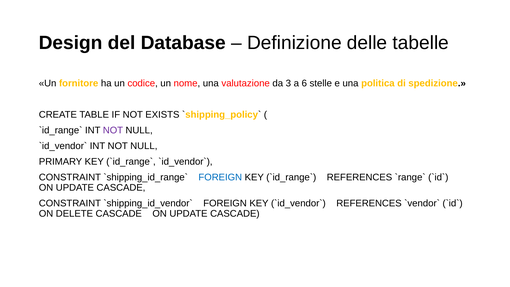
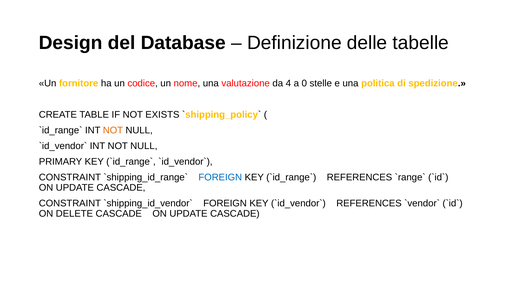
3: 3 -> 4
6: 6 -> 0
NOT at (113, 130) colour: purple -> orange
